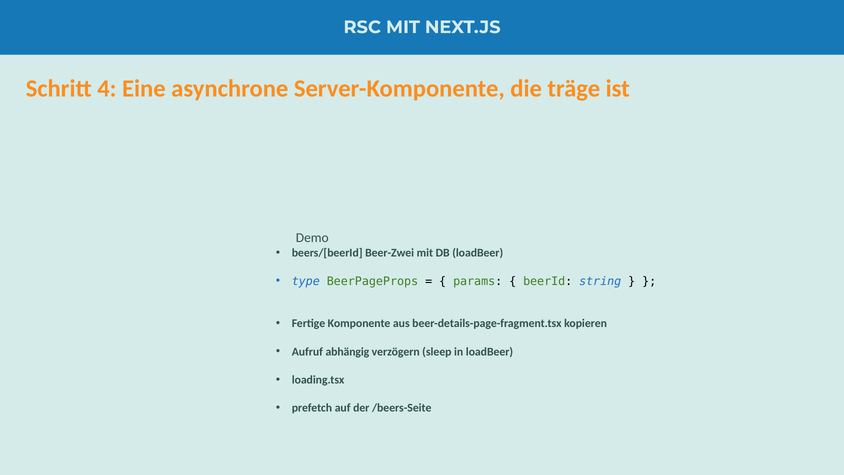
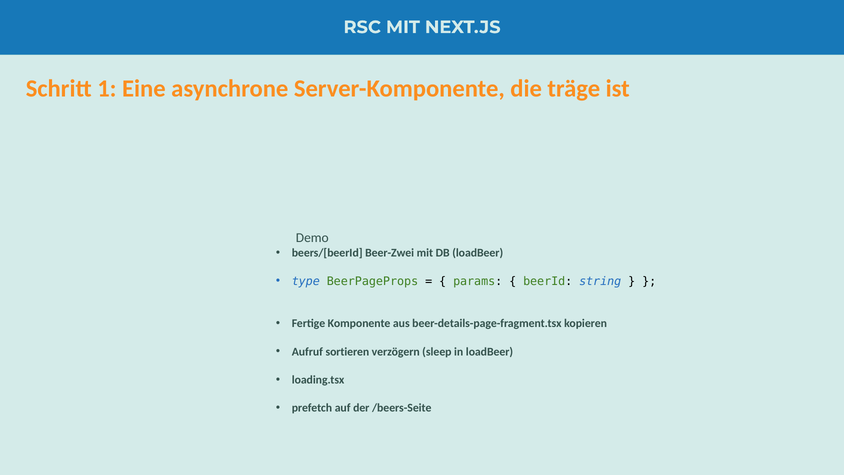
4: 4 -> 1
abhängig: abhängig -> sortieren
